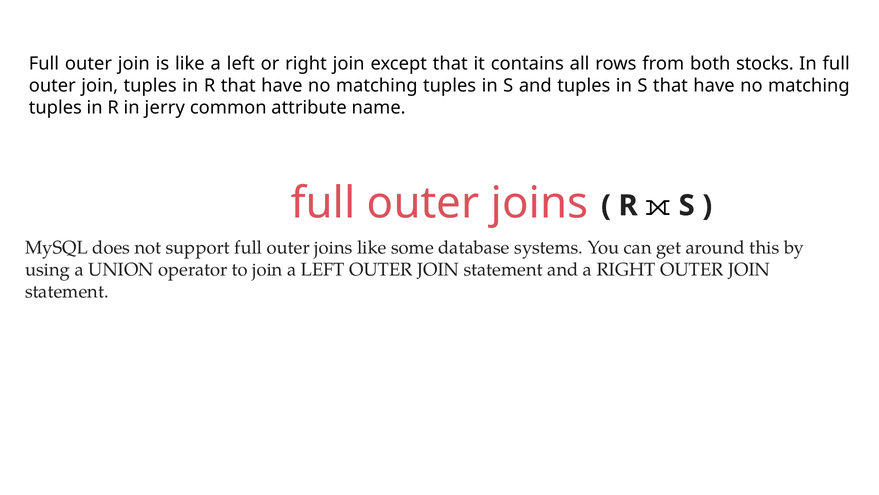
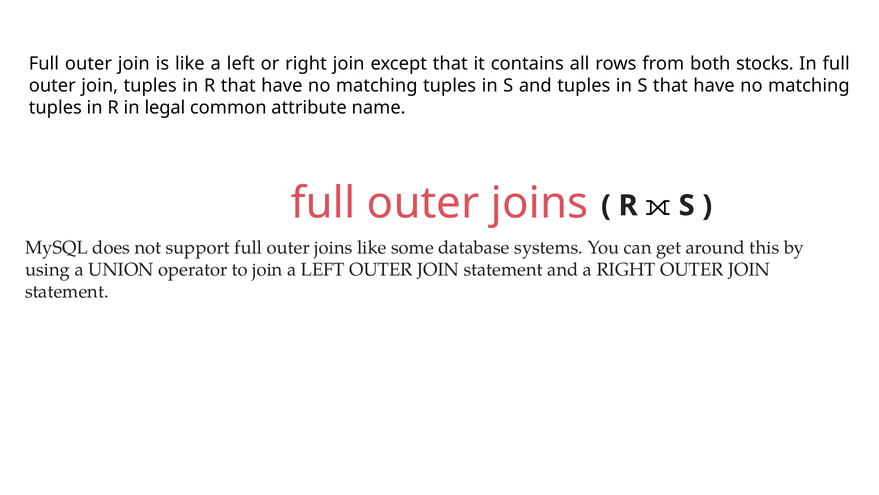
jerry: jerry -> legal
